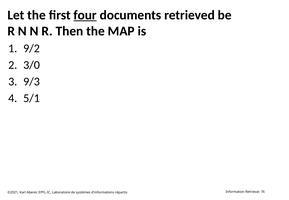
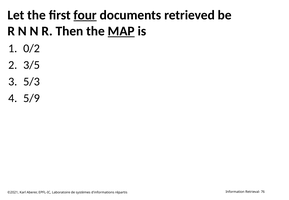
MAP underline: none -> present
9/2: 9/2 -> 0/2
3/0: 3/0 -> 3/5
9/3: 9/3 -> 5/3
5/1: 5/1 -> 5/9
